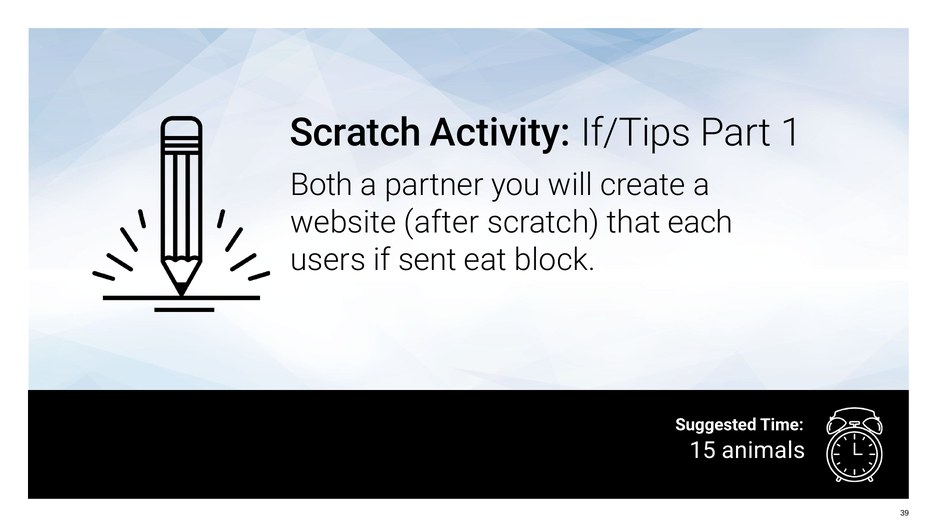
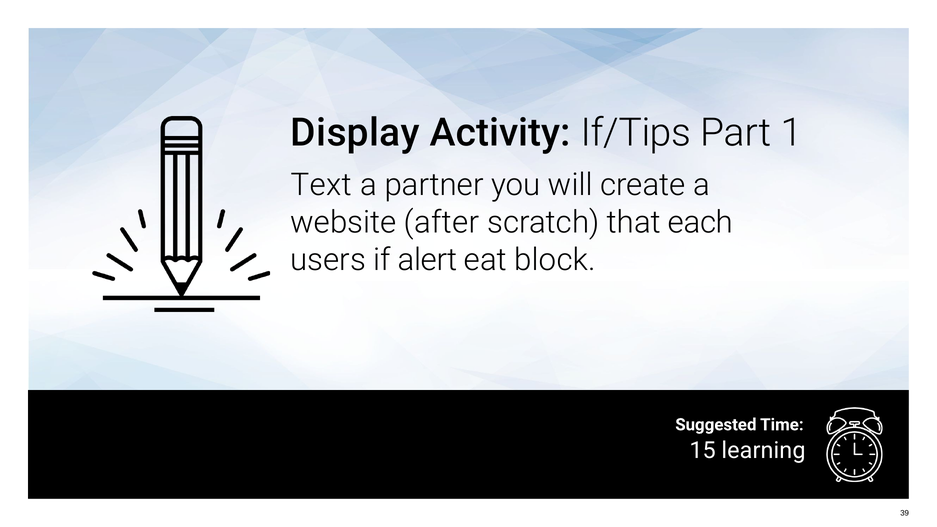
Scratch at (356, 133): Scratch -> Display
Both: Both -> Text
sent: sent -> alert
animals: animals -> learning
